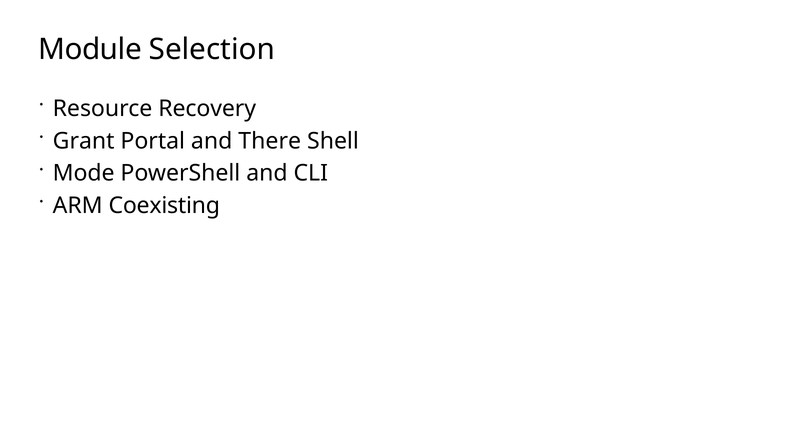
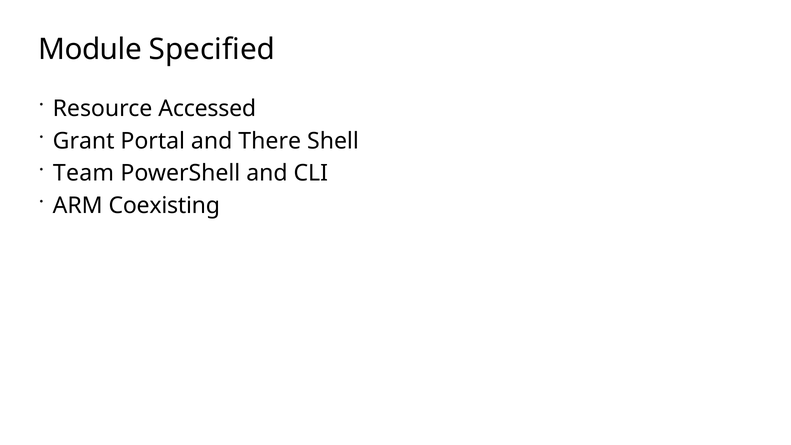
Selection: Selection -> Specified
Recovery: Recovery -> Accessed
Mode: Mode -> Team
